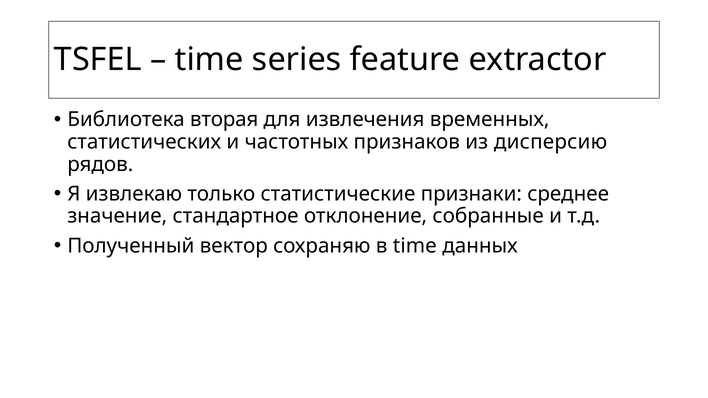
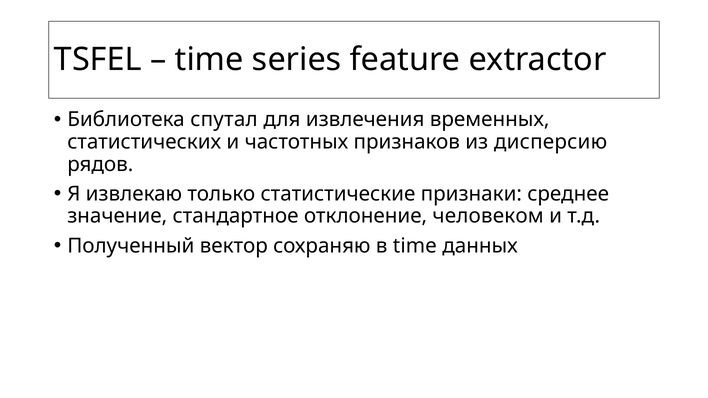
вторая: вторая -> спутал
собранные: собранные -> человеком
